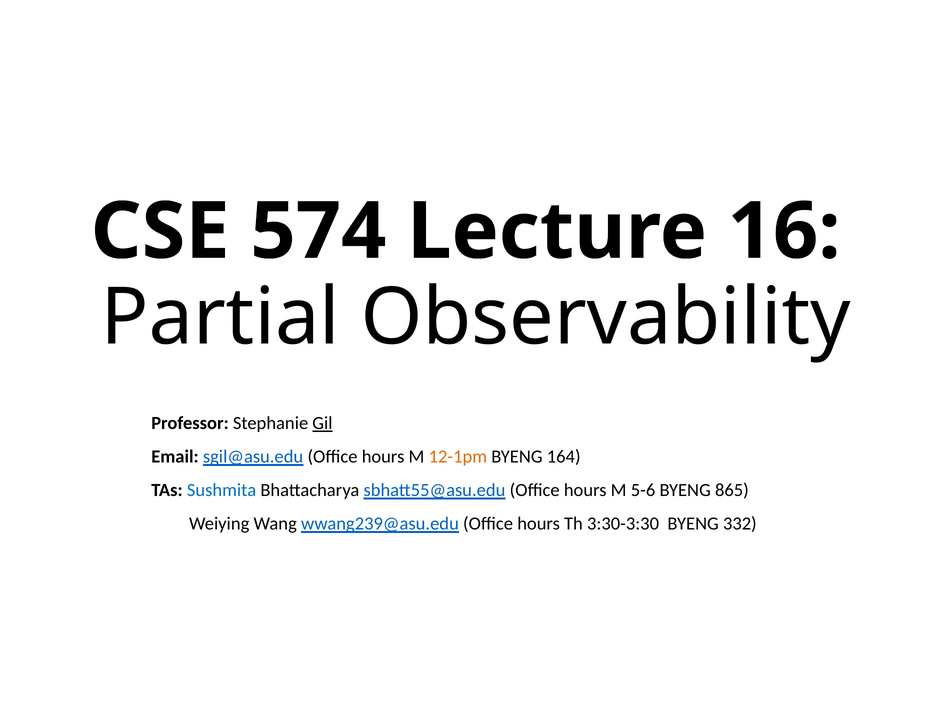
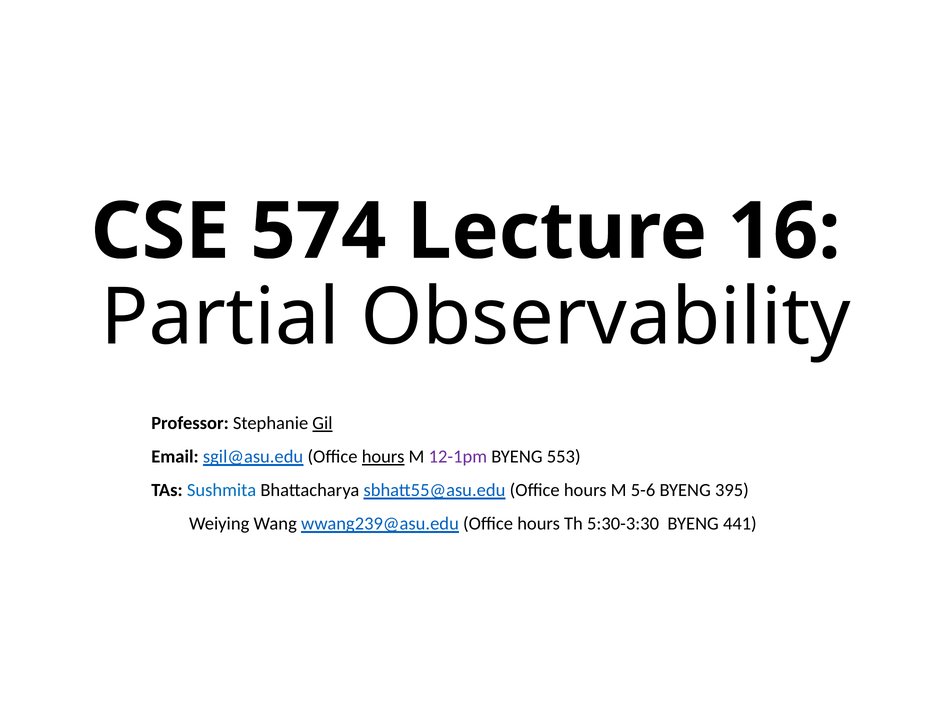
hours at (383, 457) underline: none -> present
12-1pm colour: orange -> purple
164: 164 -> 553
865: 865 -> 395
3:30-3:30: 3:30-3:30 -> 5:30-3:30
332: 332 -> 441
